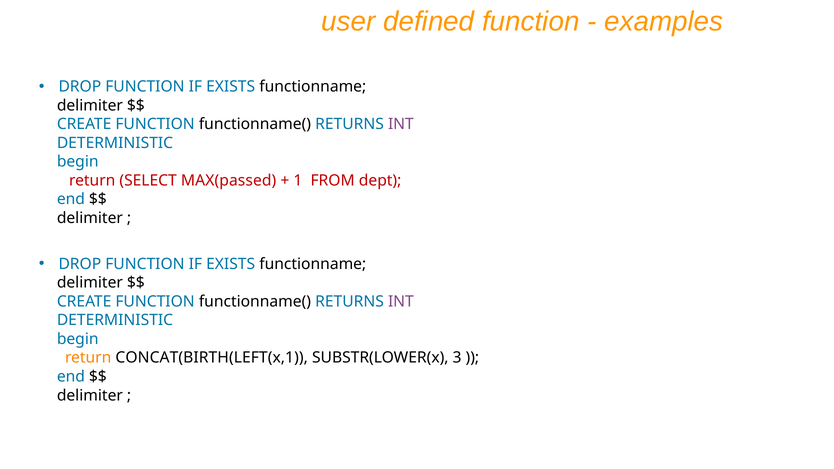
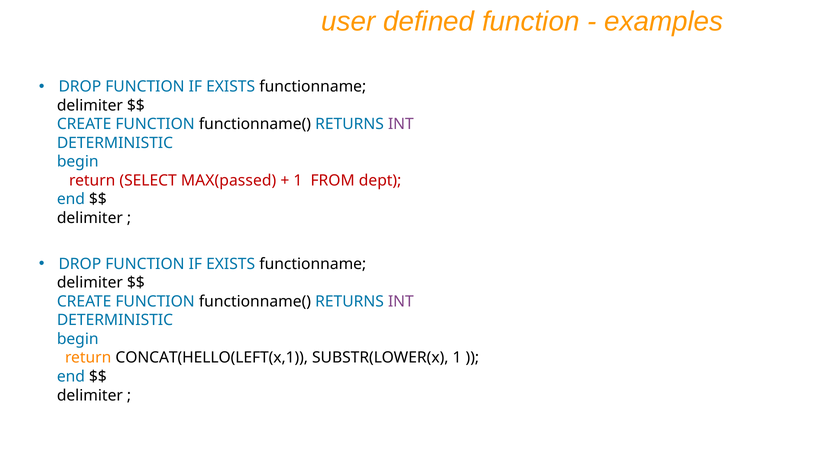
CONCAT(BIRTH(LEFT(x,1: CONCAT(BIRTH(LEFT(x,1 -> CONCAT(HELLO(LEFT(x,1
SUBSTR(LOWER(x 3: 3 -> 1
